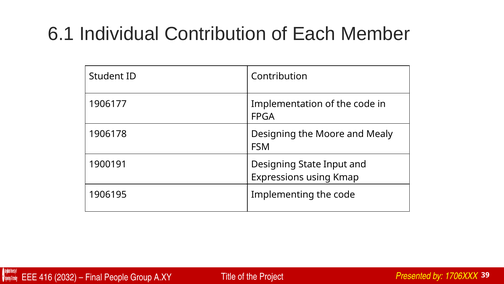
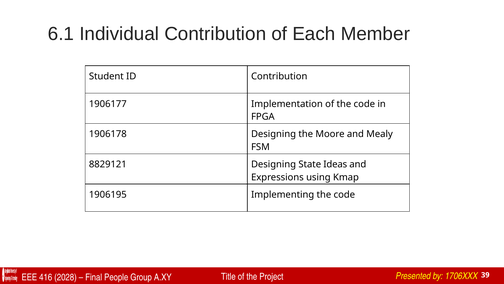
1900191: 1900191 -> 8829121
Input: Input -> Ideas
2032: 2032 -> 2028
